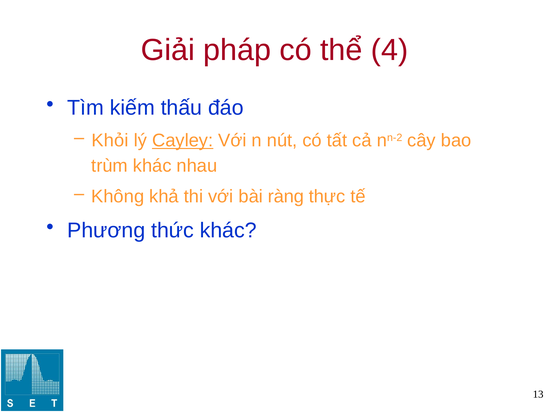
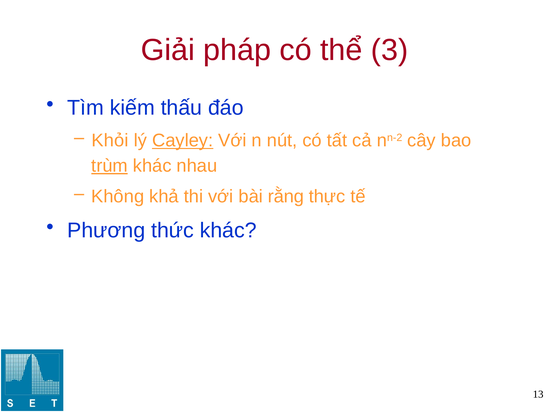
4: 4 -> 3
trùm underline: none -> present
ràng: ràng -> rằng
